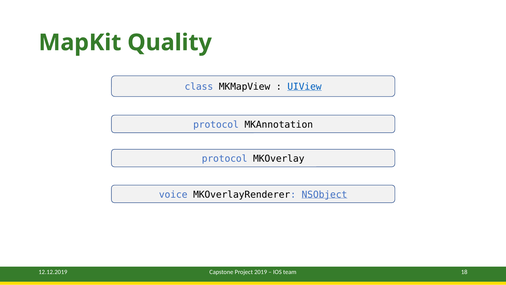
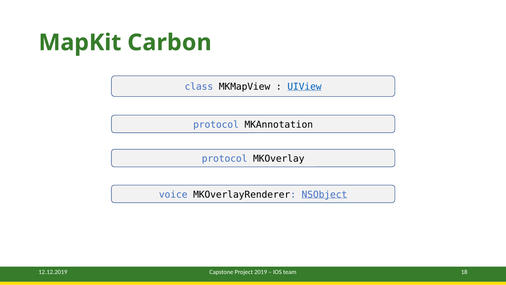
Quality: Quality -> Carbon
